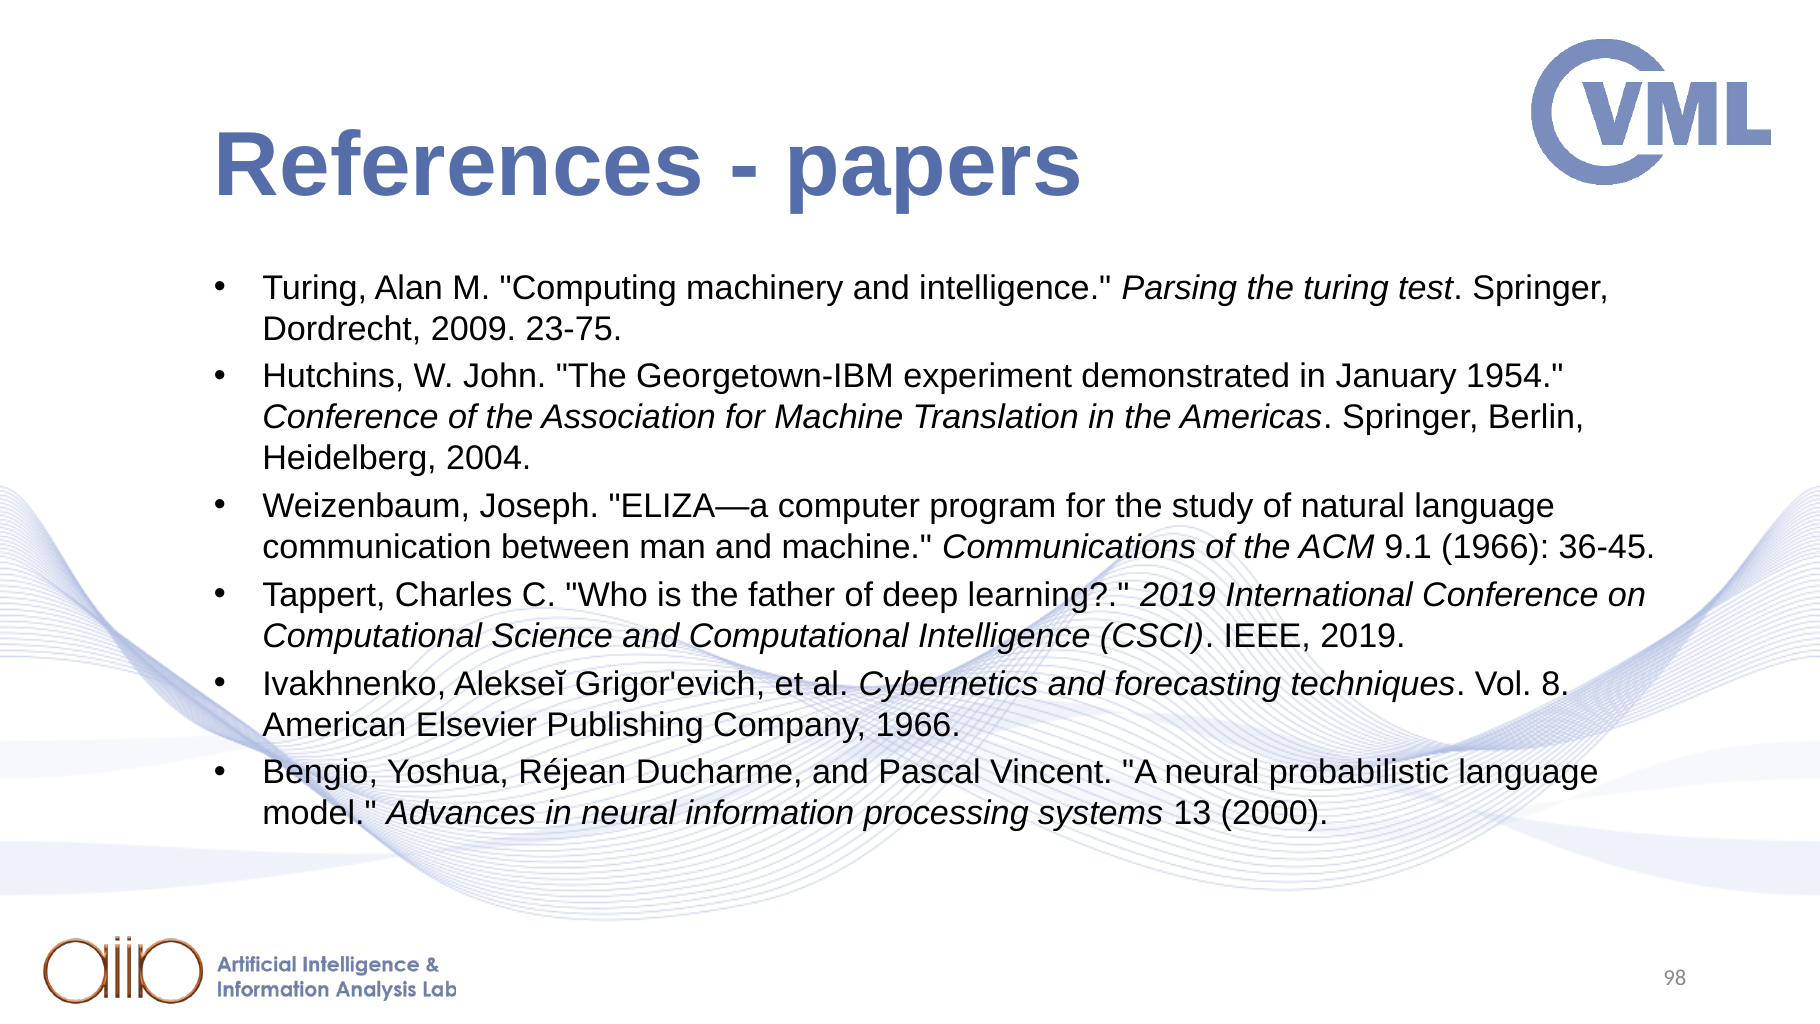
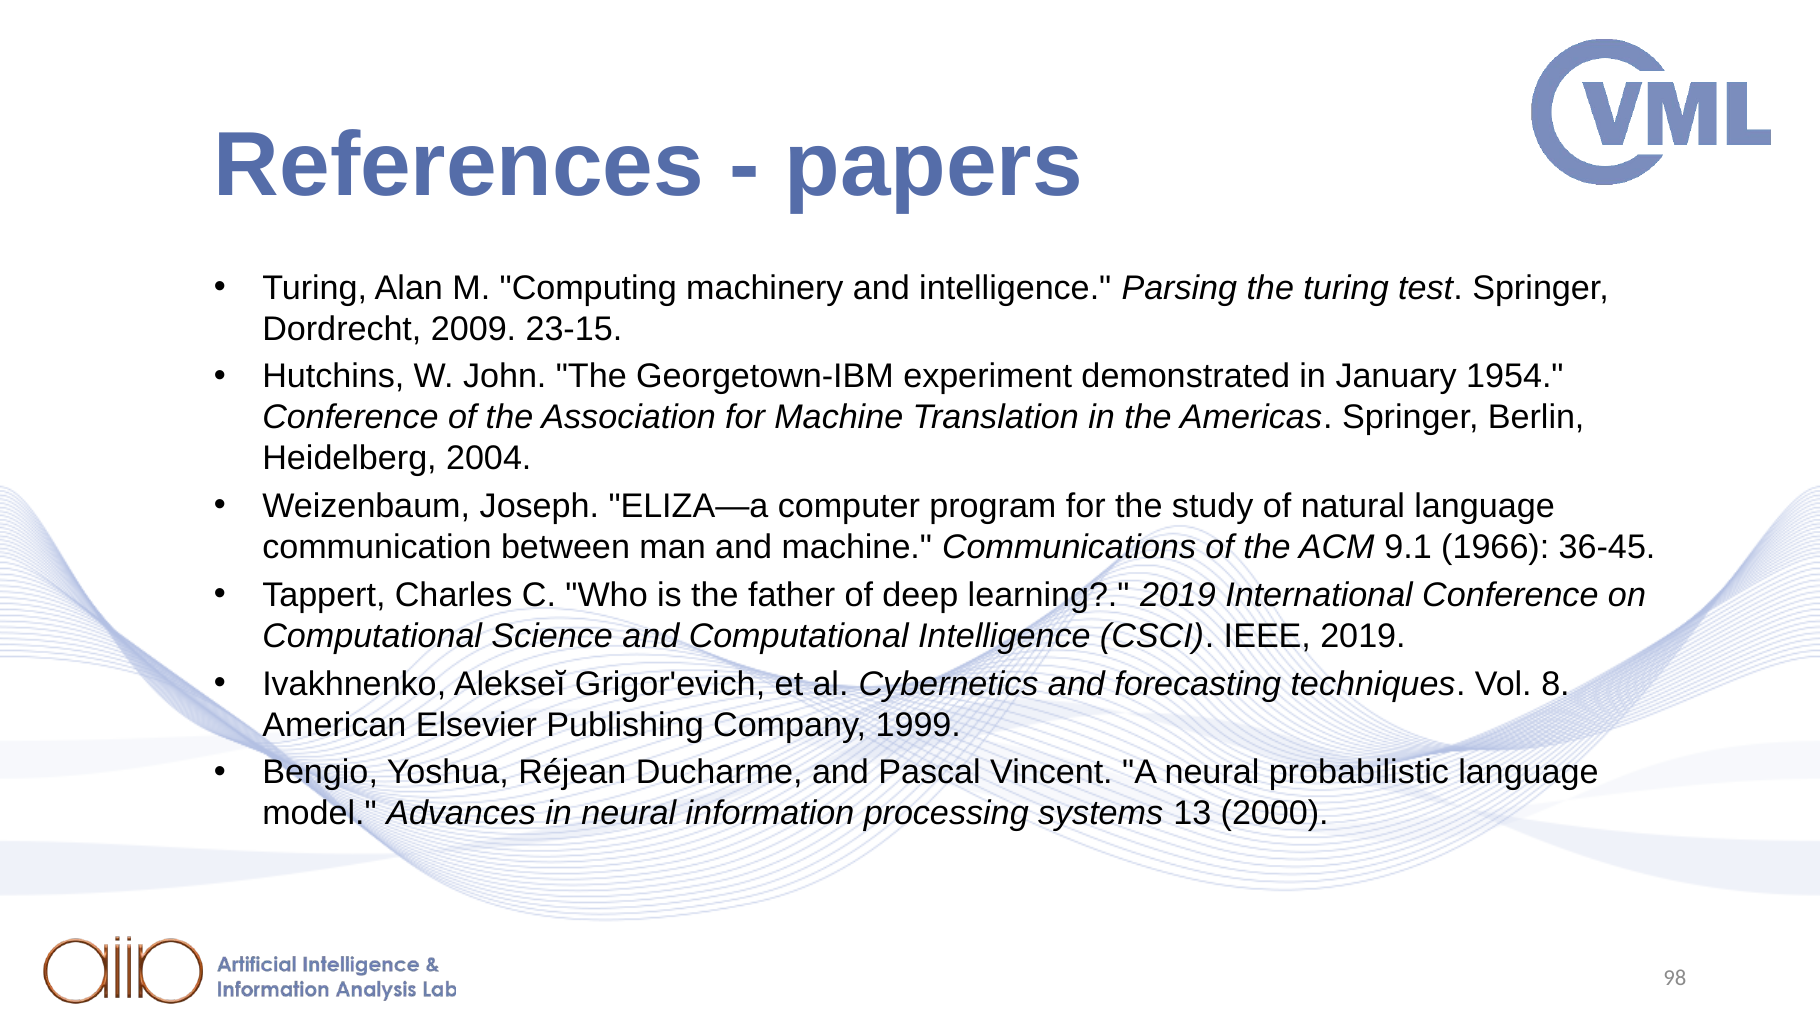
23-75: 23-75 -> 23-15
Company 1966: 1966 -> 1999
